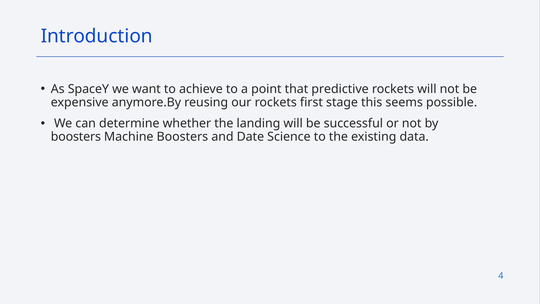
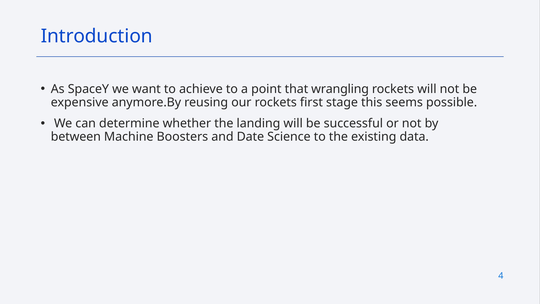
predictive: predictive -> wrangling
boosters at (76, 137): boosters -> between
